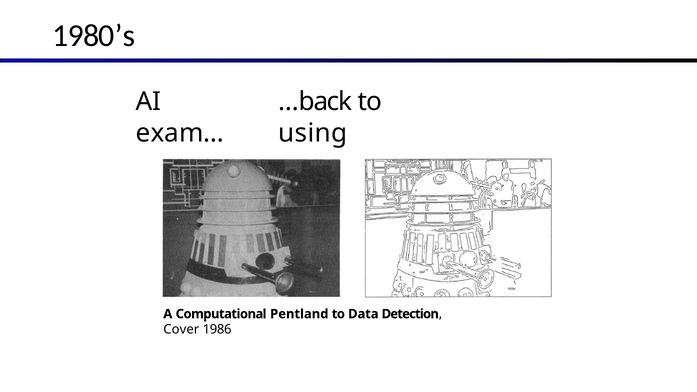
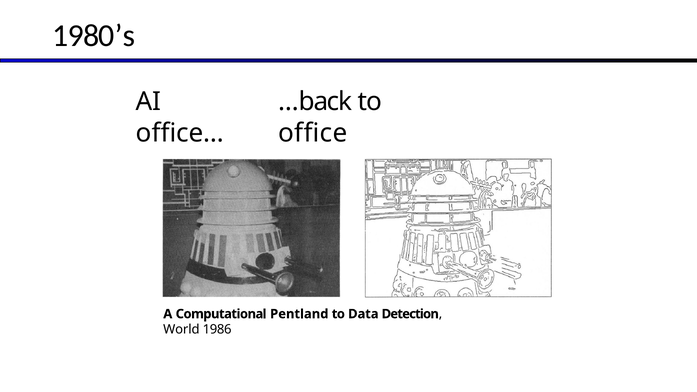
exam…: exam… -> office…
using: using -> office
Cover: Cover -> World
